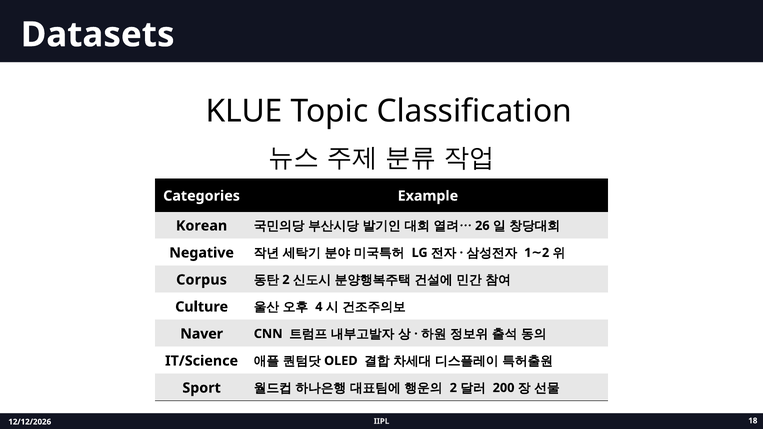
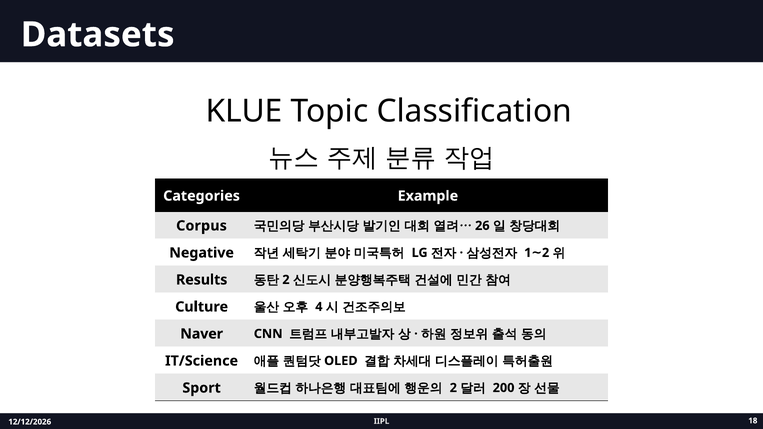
Korean: Korean -> Corpus
Corpus: Corpus -> Results
